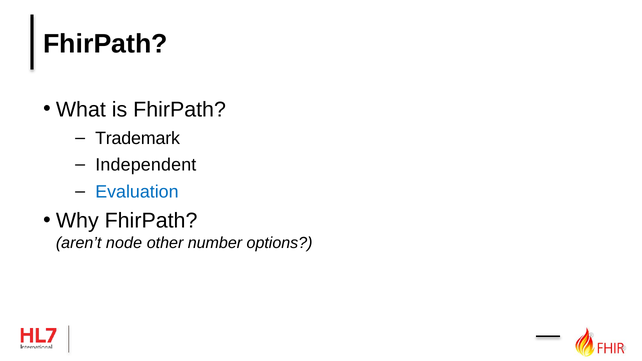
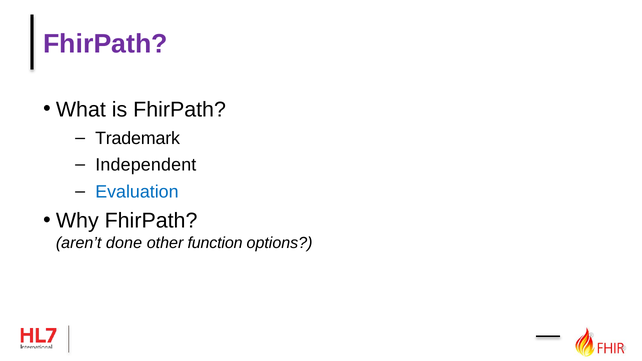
FhirPath at (105, 44) colour: black -> purple
node: node -> done
number: number -> function
